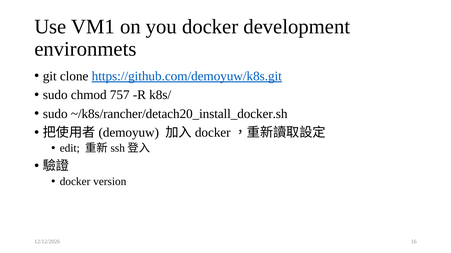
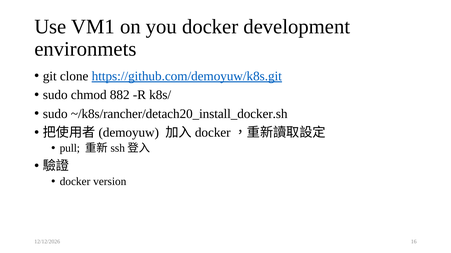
757: 757 -> 882
edit: edit -> pull
